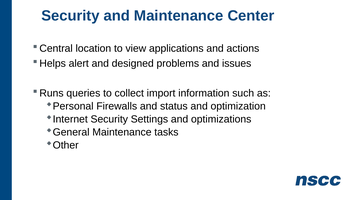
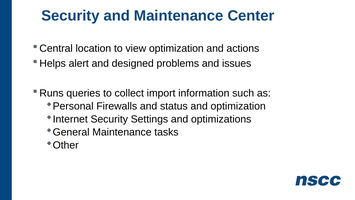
view applications: applications -> optimization
